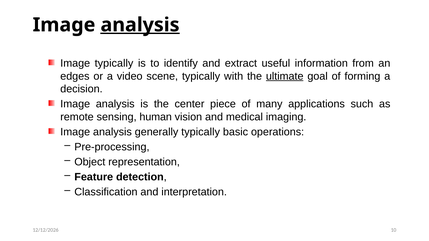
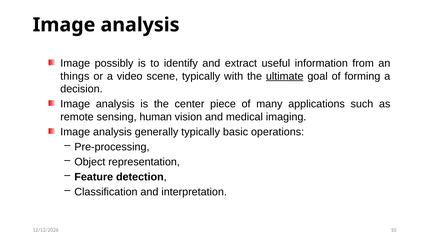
analysis at (140, 25) underline: present -> none
Image typically: typically -> possibly
edges: edges -> things
